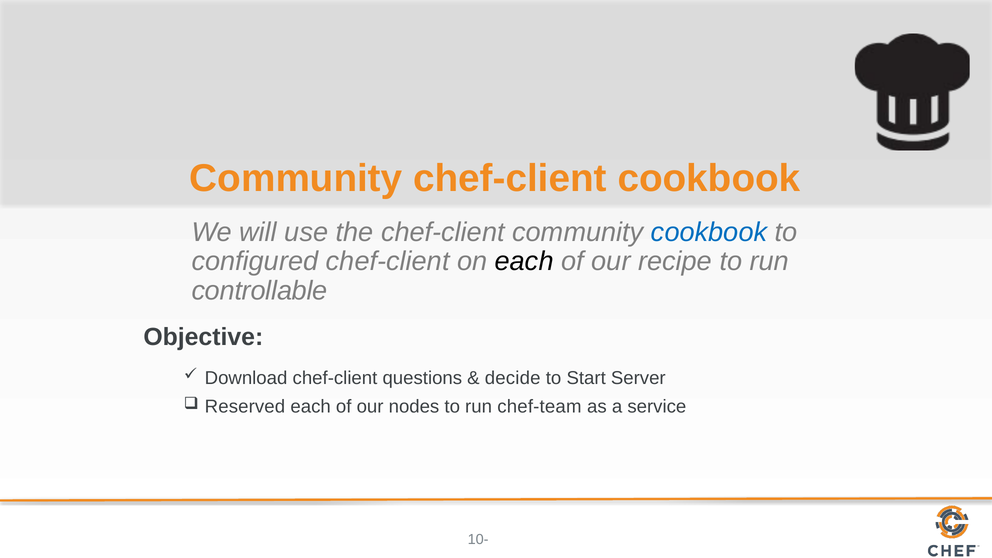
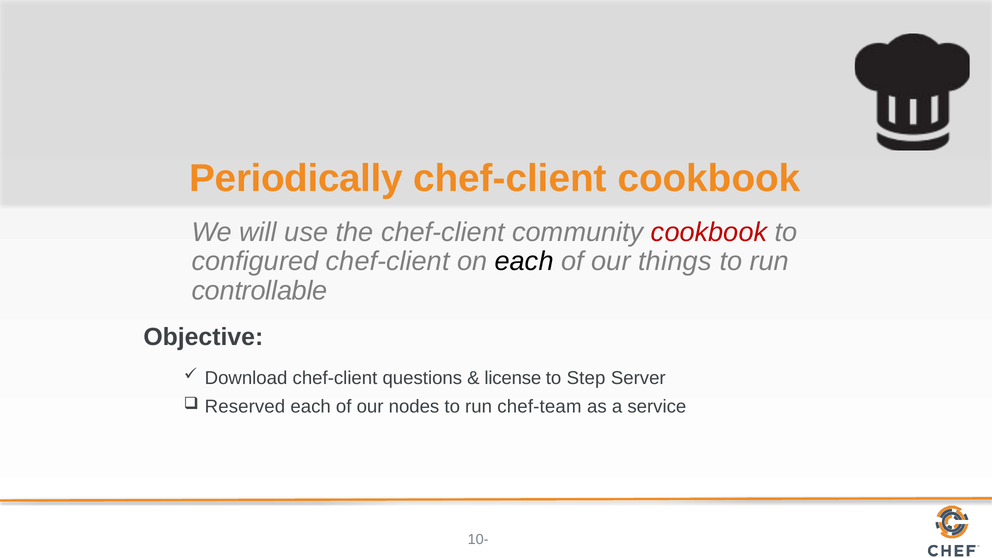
Community at (296, 179): Community -> Periodically
cookbook at (709, 232) colour: blue -> red
recipe: recipe -> things
decide: decide -> license
Start: Start -> Step
